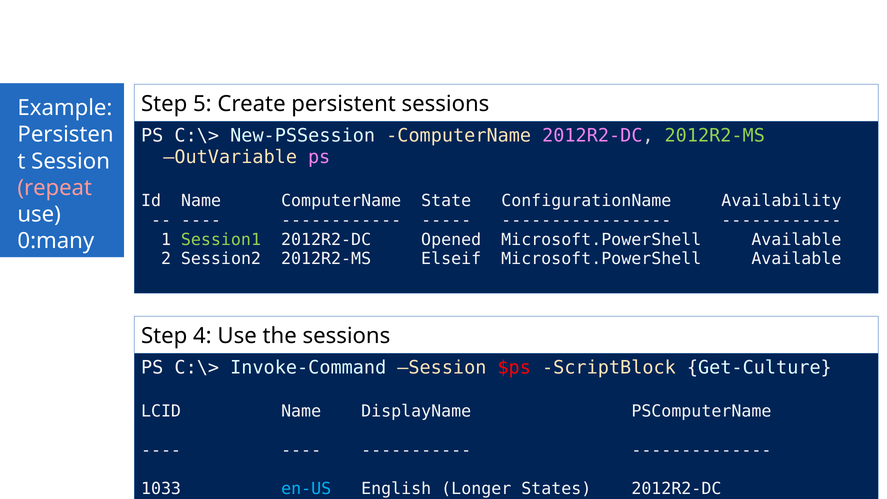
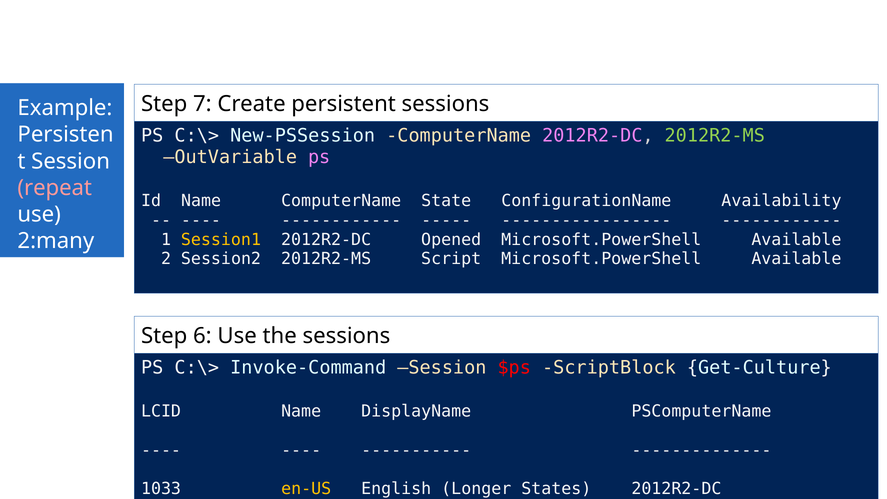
5: 5 -> 7
Session1 colour: light green -> yellow
0:many: 0:many -> 2:many
Elseif: Elseif -> Script
4: 4 -> 6
en-US at (306, 489) colour: light blue -> yellow
